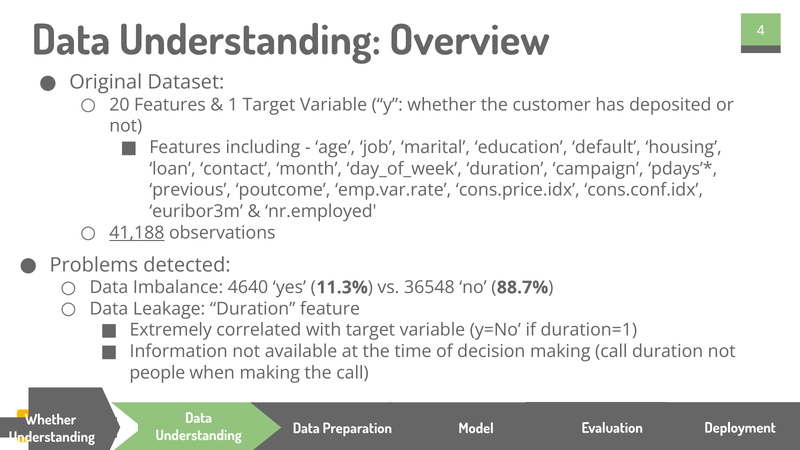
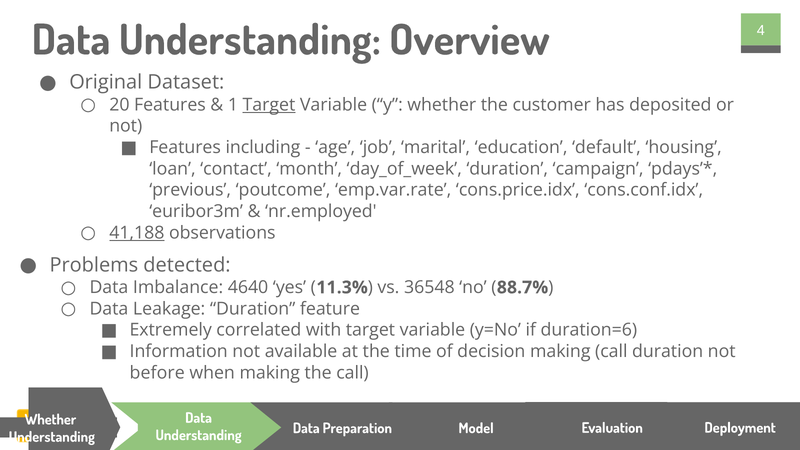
Target at (269, 105) underline: none -> present
duration=1: duration=1 -> duration=6
people: people -> before
